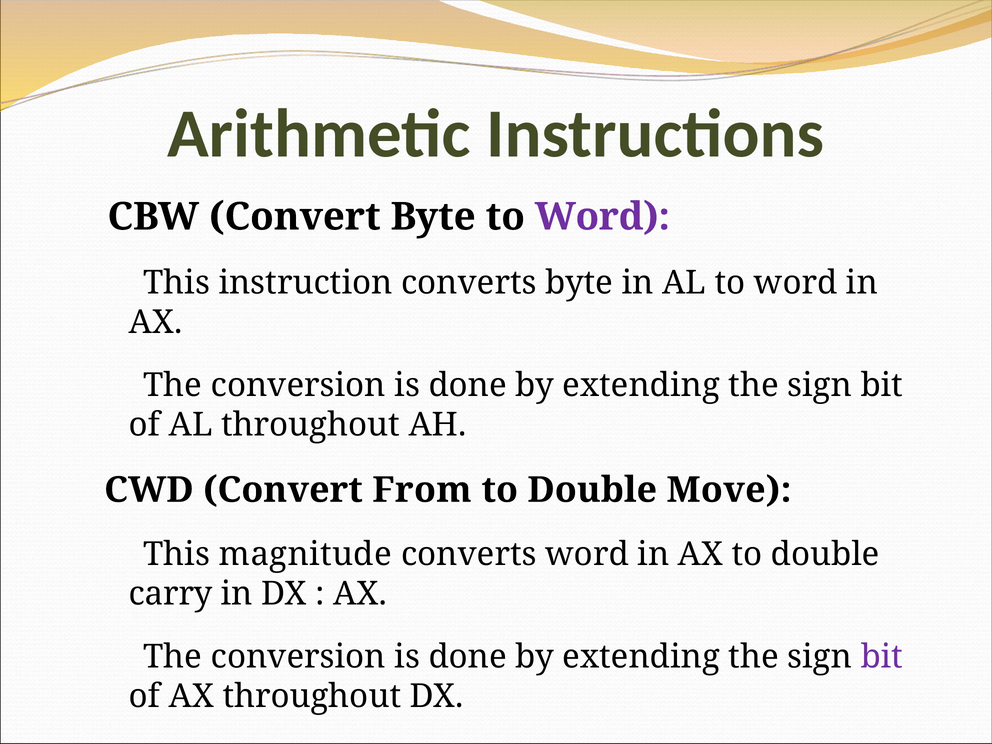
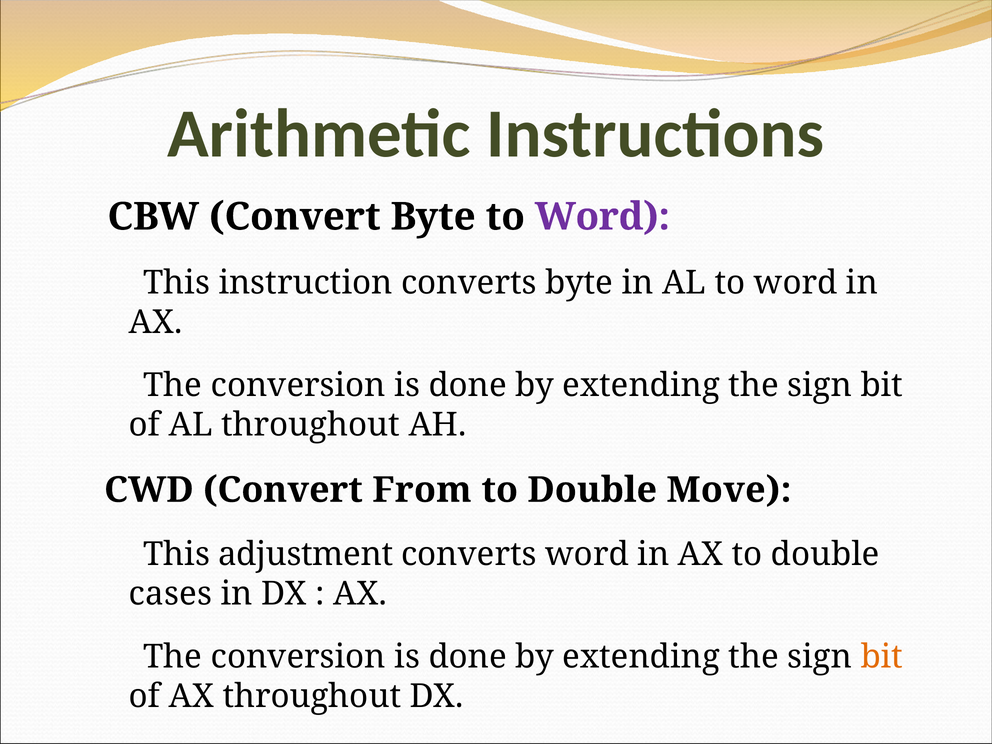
magnitude: magnitude -> adjustment
carry: carry -> cases
bit at (882, 657) colour: purple -> orange
